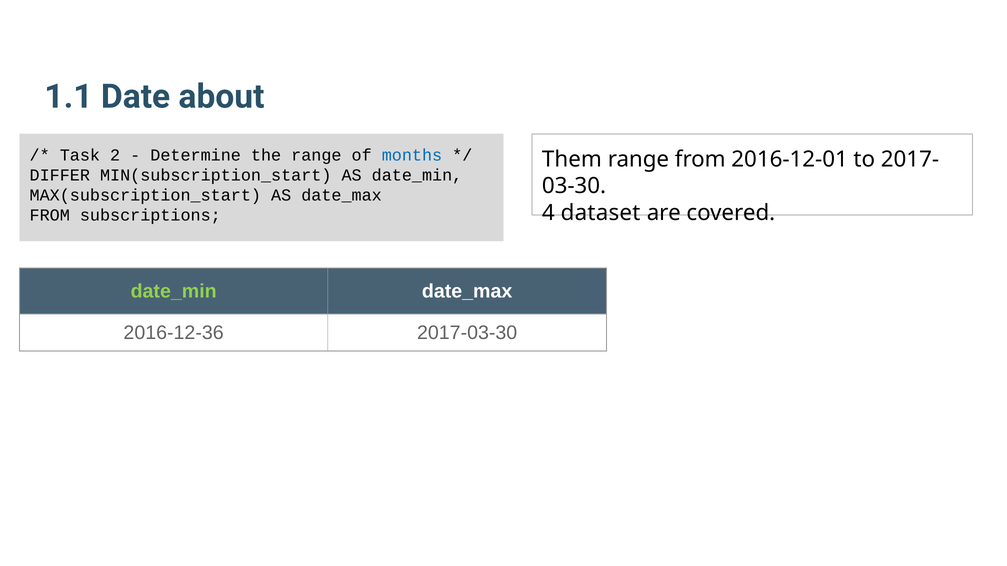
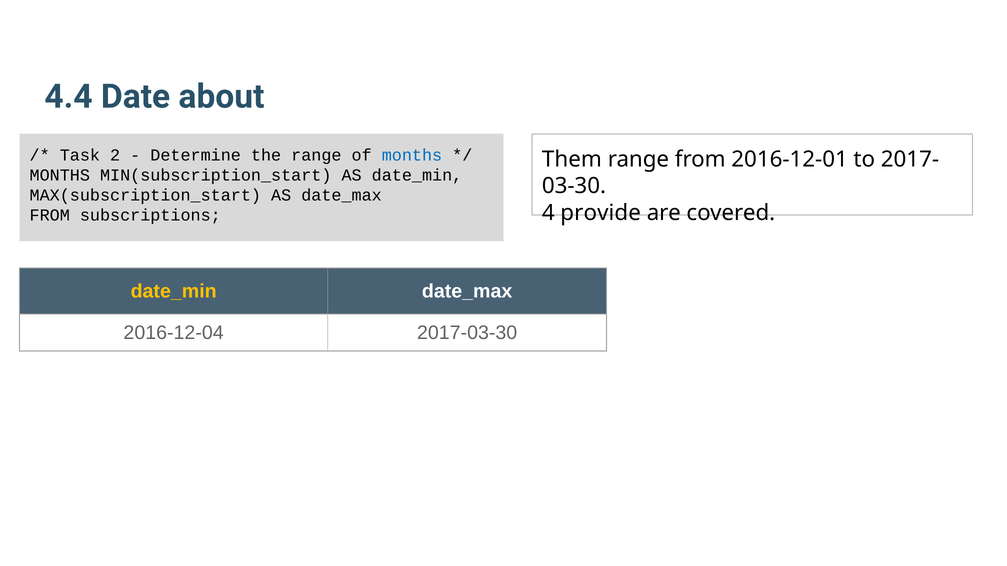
1.1: 1.1 -> 4.4
DIFFER at (60, 175): DIFFER -> MONTHS
dataset: dataset -> provide
date_min at (174, 292) colour: light green -> yellow
2016-12-36: 2016-12-36 -> 2016-12-04
